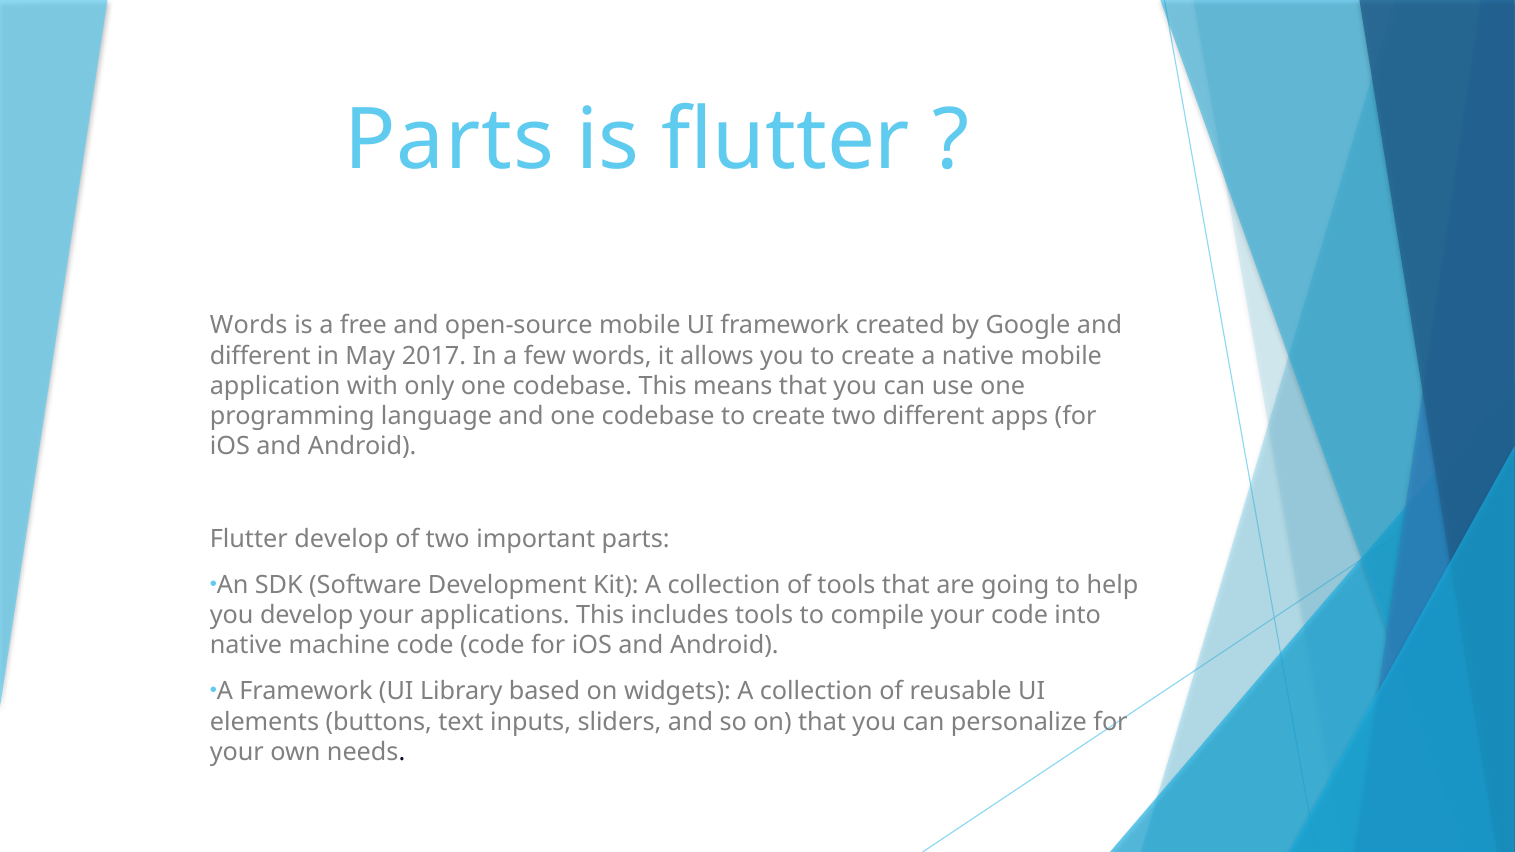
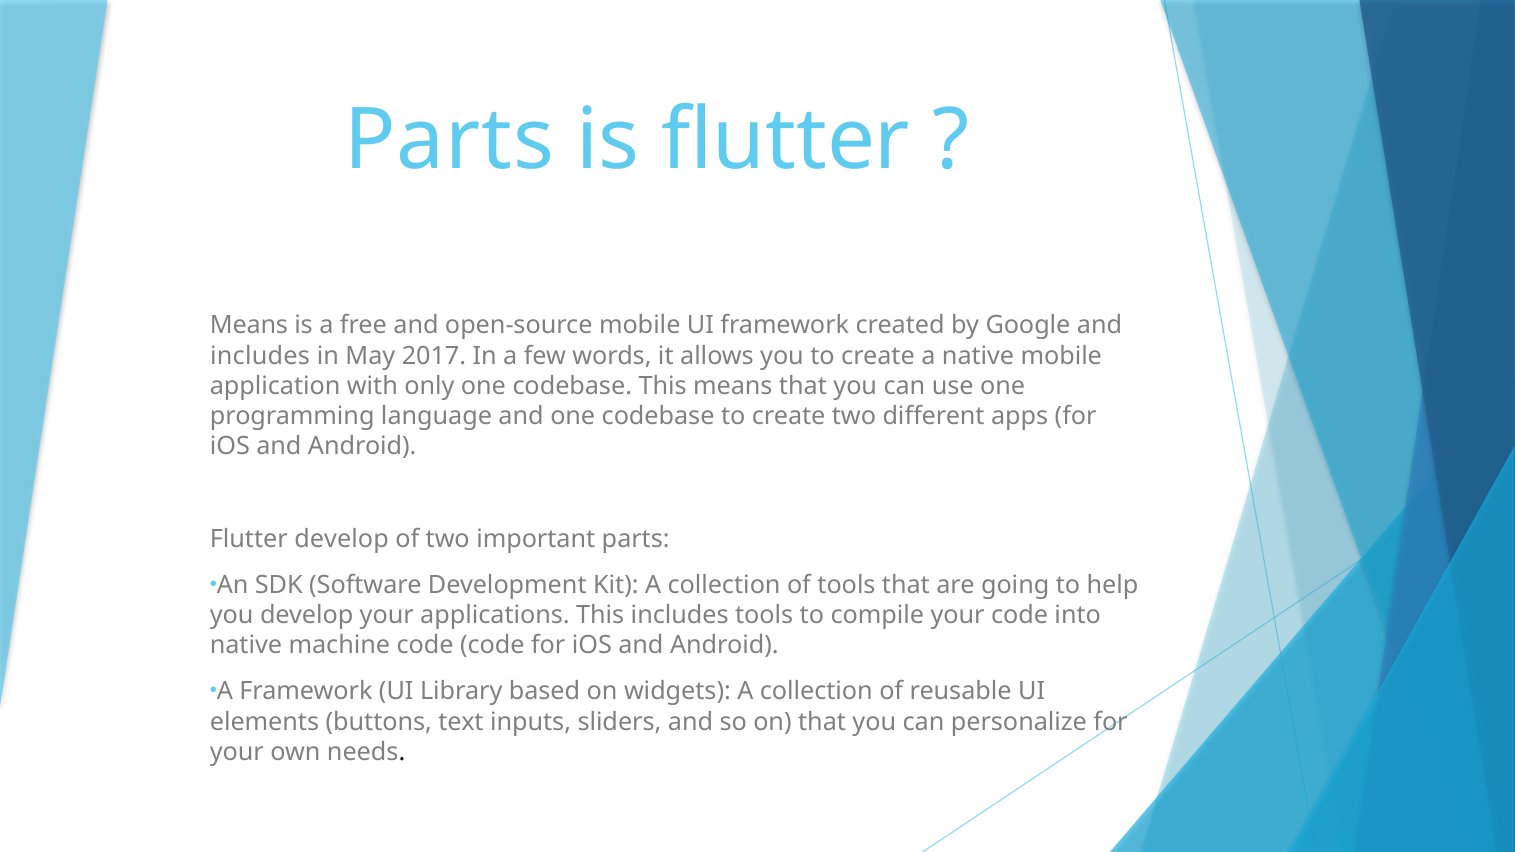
Words at (249, 326): Words -> Means
different at (260, 356): different -> includes
